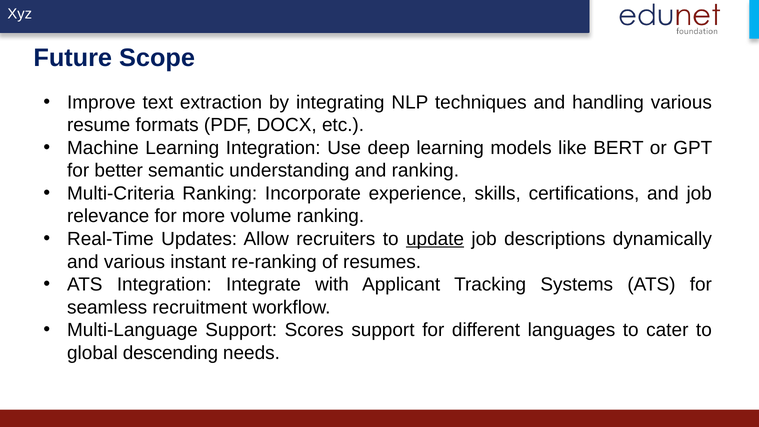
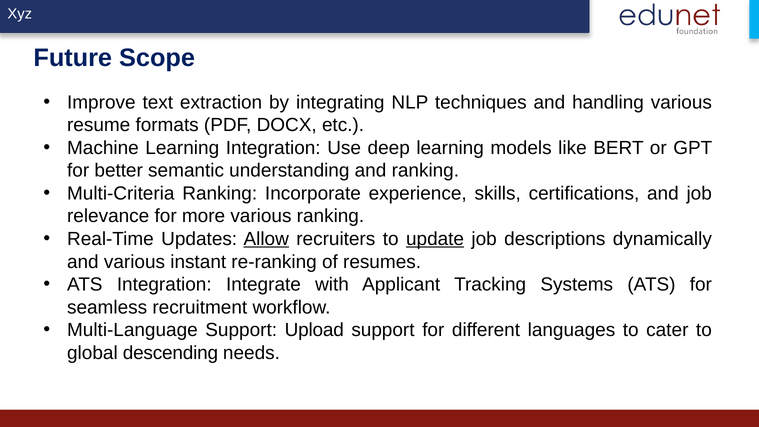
more volume: volume -> various
Allow underline: none -> present
Scores: Scores -> Upload
